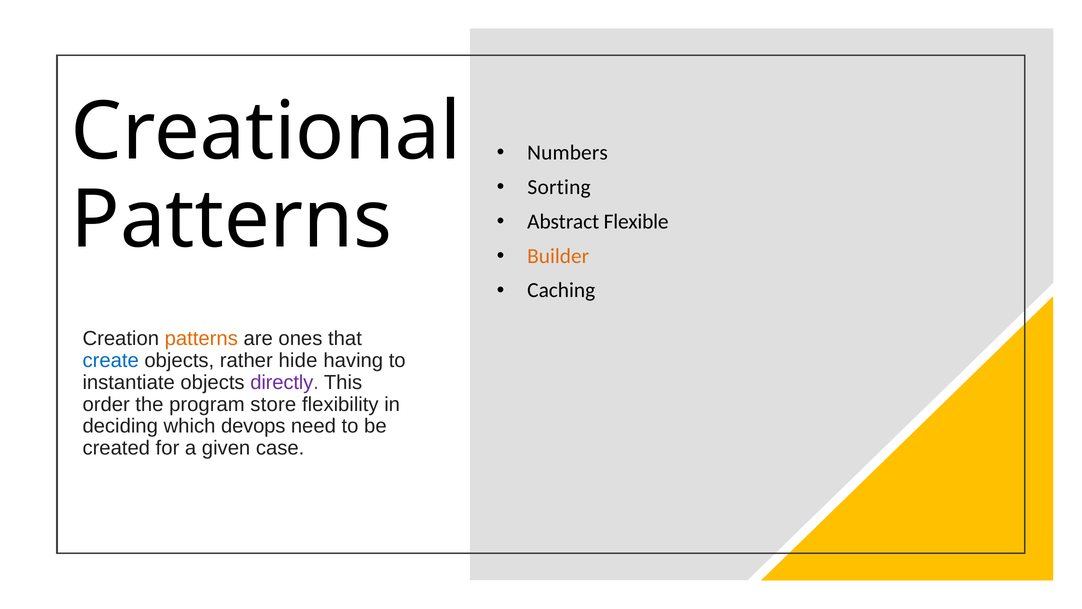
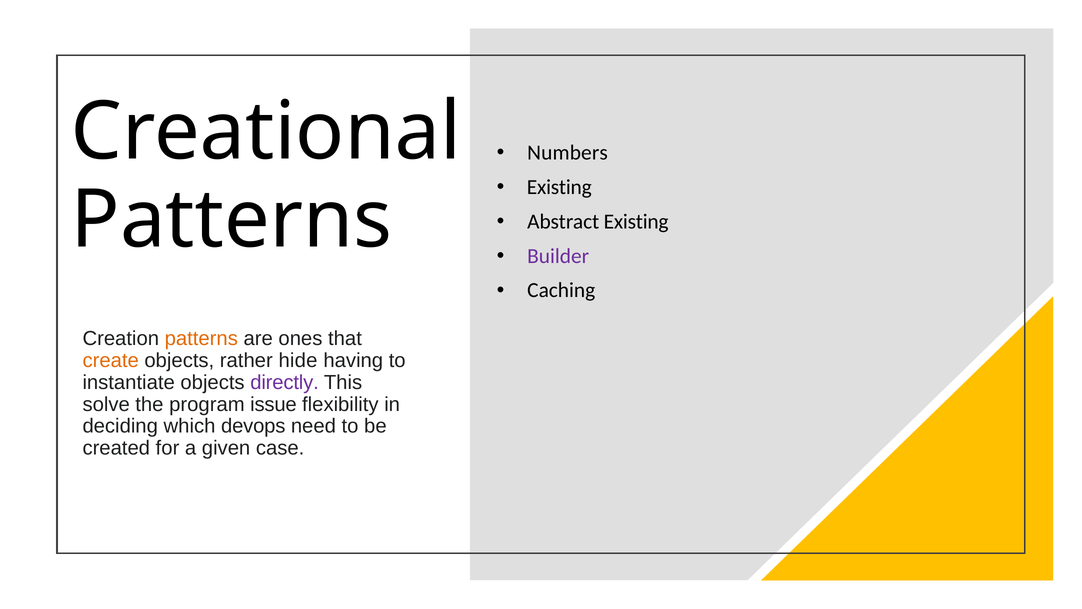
Sorting at (559, 187): Sorting -> Existing
Abstract Flexible: Flexible -> Existing
Builder colour: orange -> purple
create colour: blue -> orange
order: order -> solve
store: store -> issue
